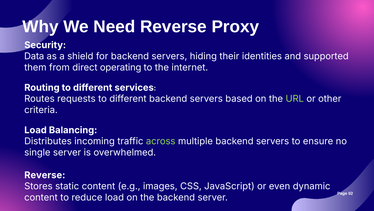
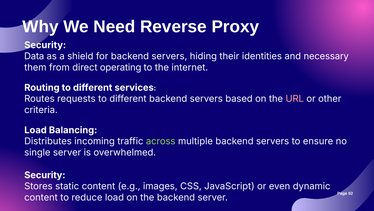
supported: supported -> necessary
URL colour: light green -> pink
Reverse at (45, 175): Reverse -> Security
